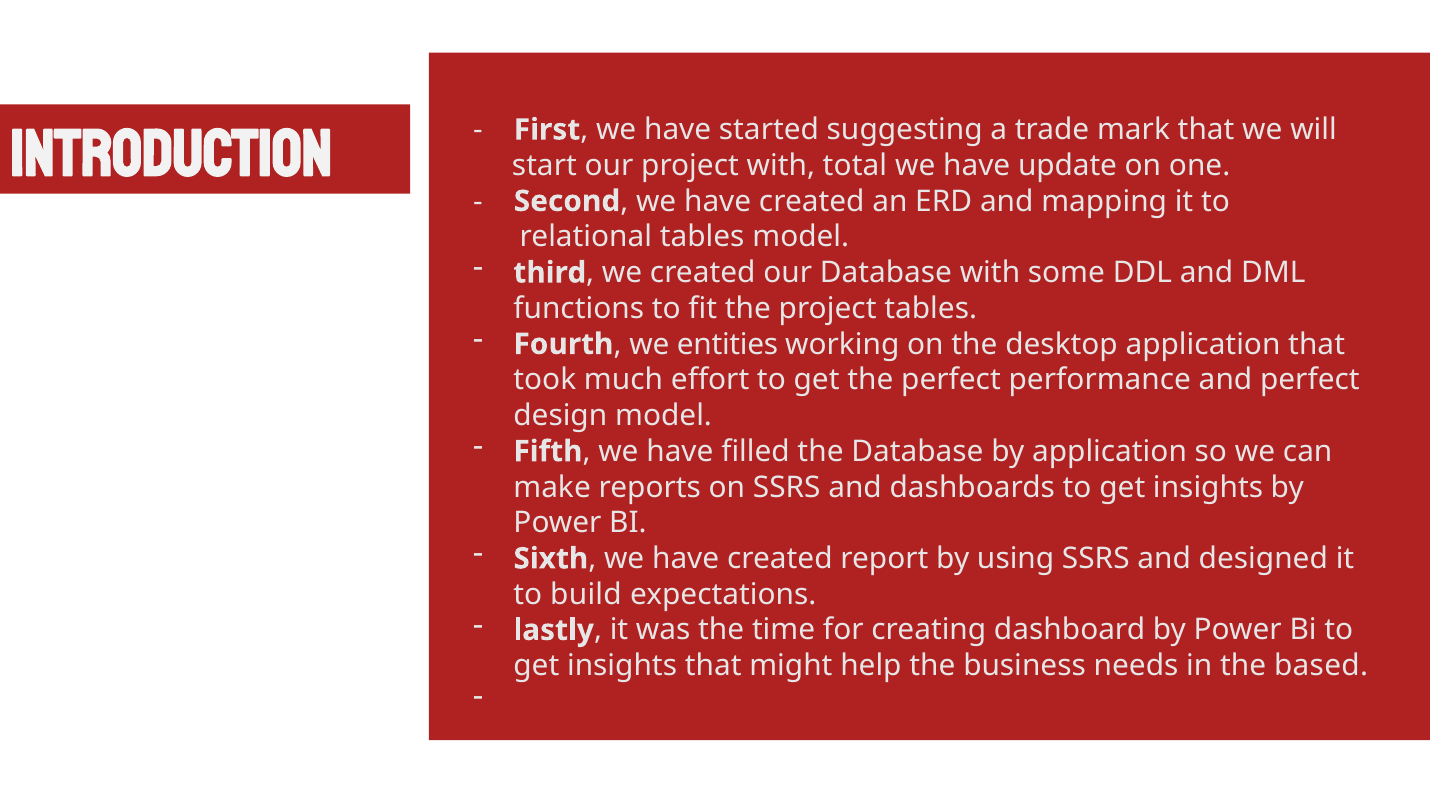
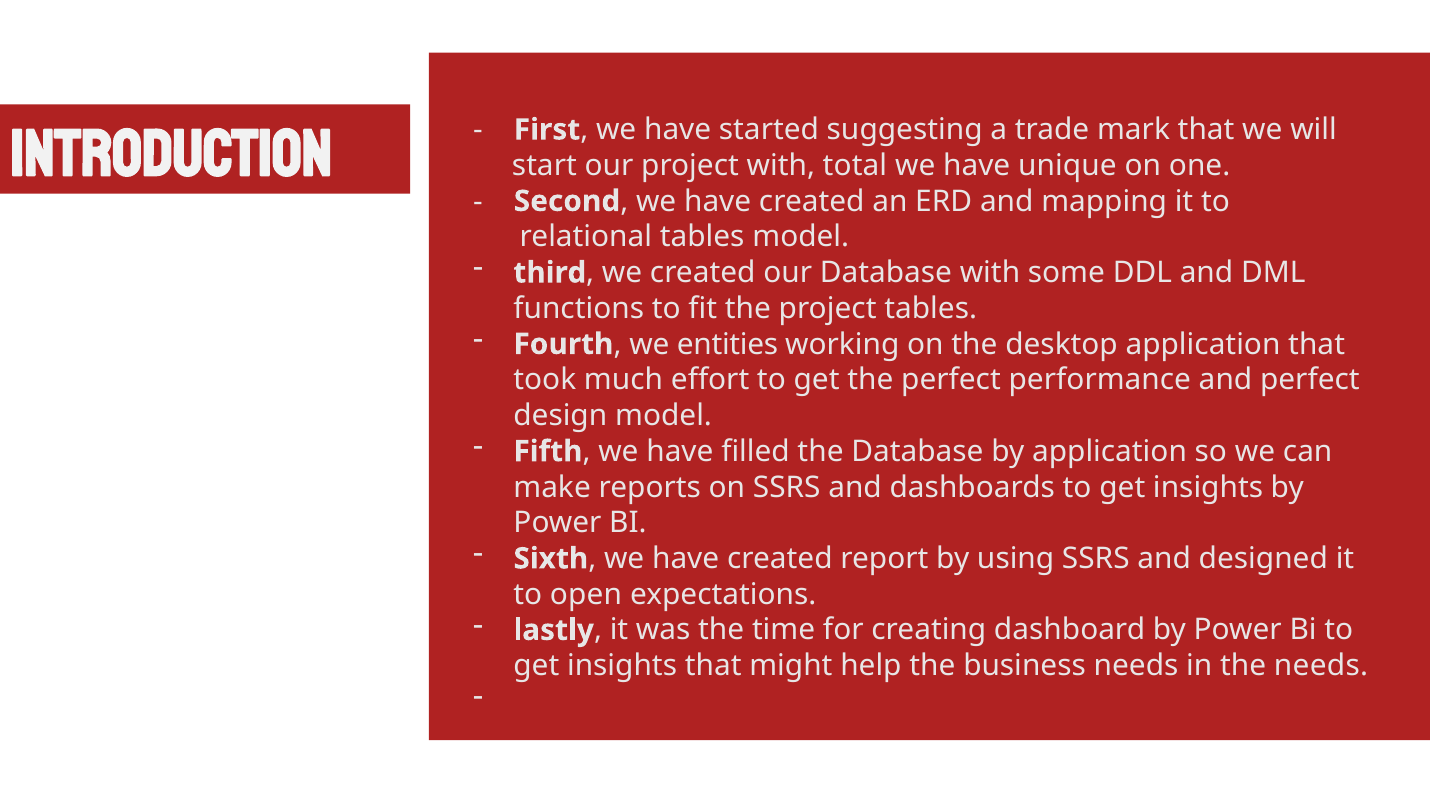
update: update -> unique
build: build -> open
the based: based -> needs
